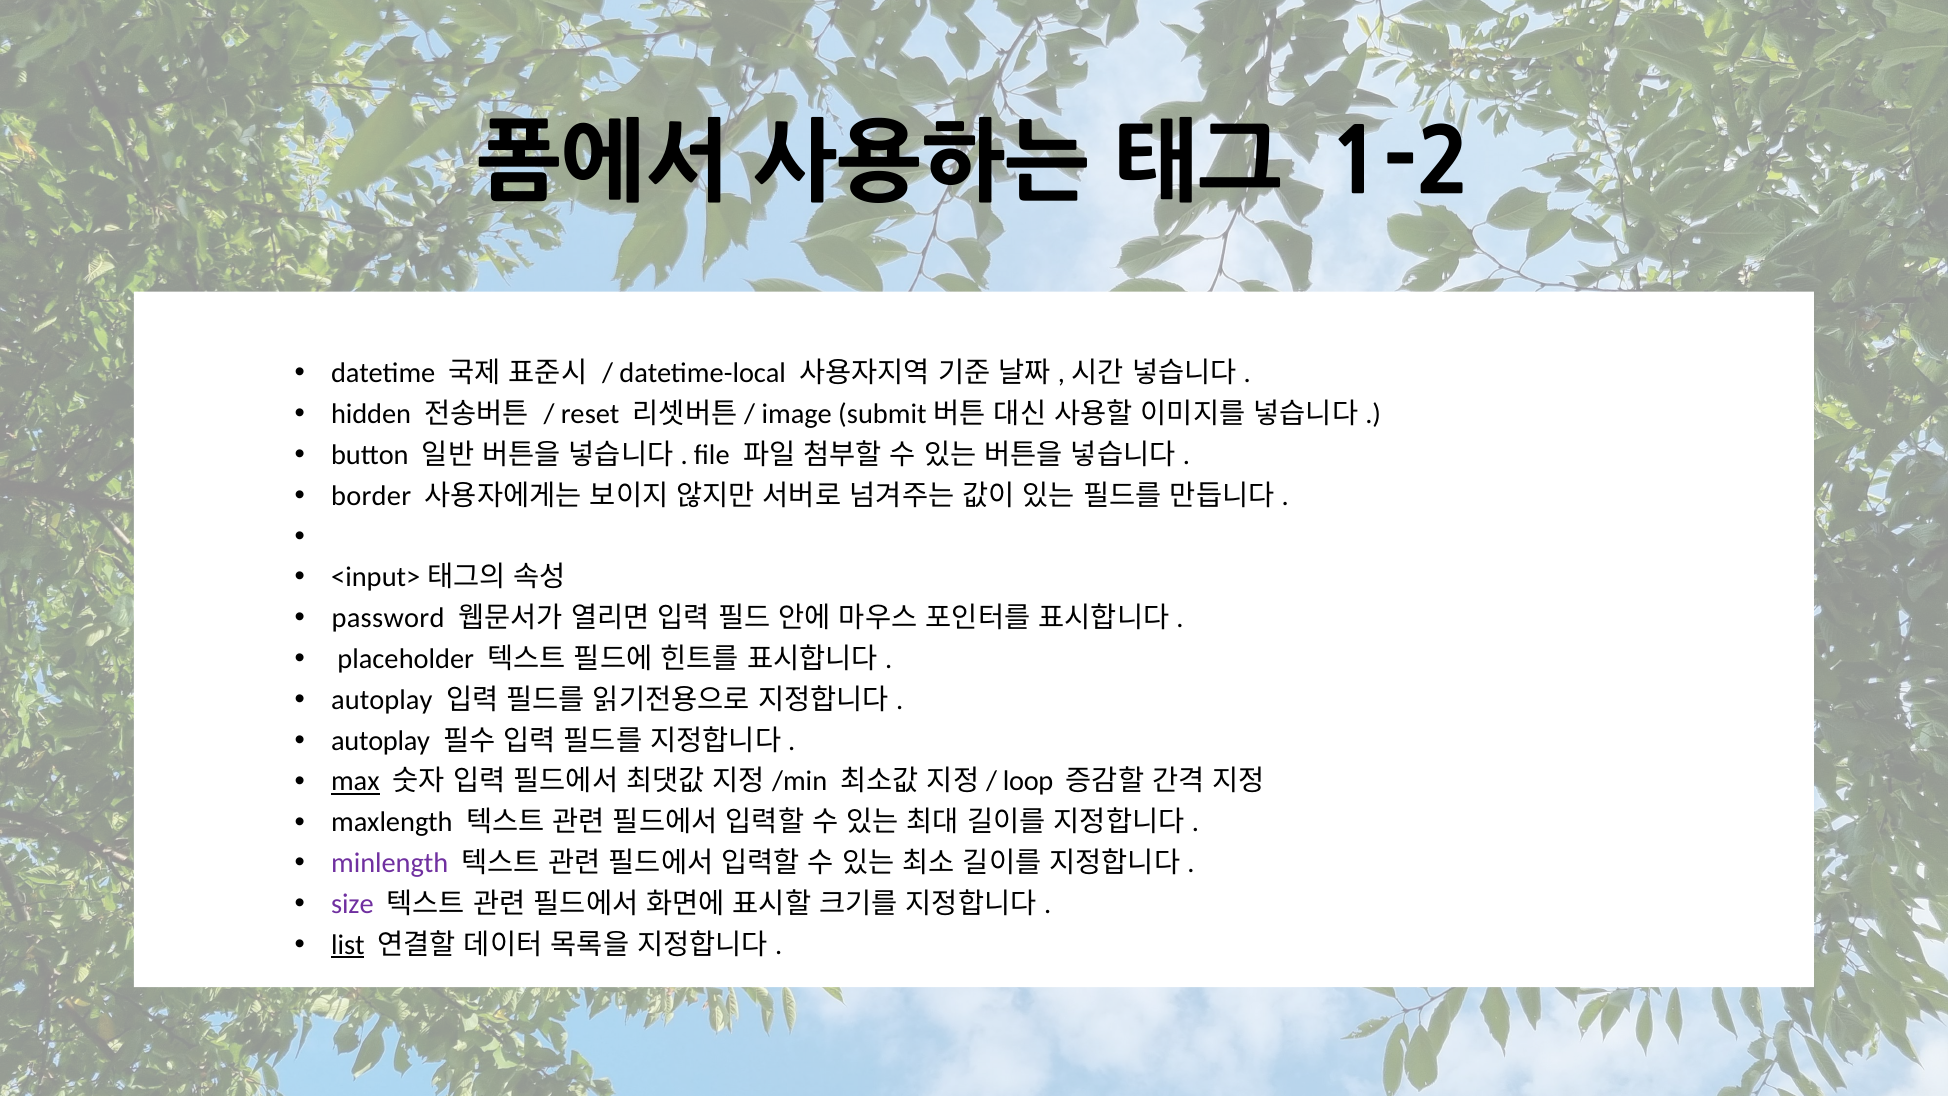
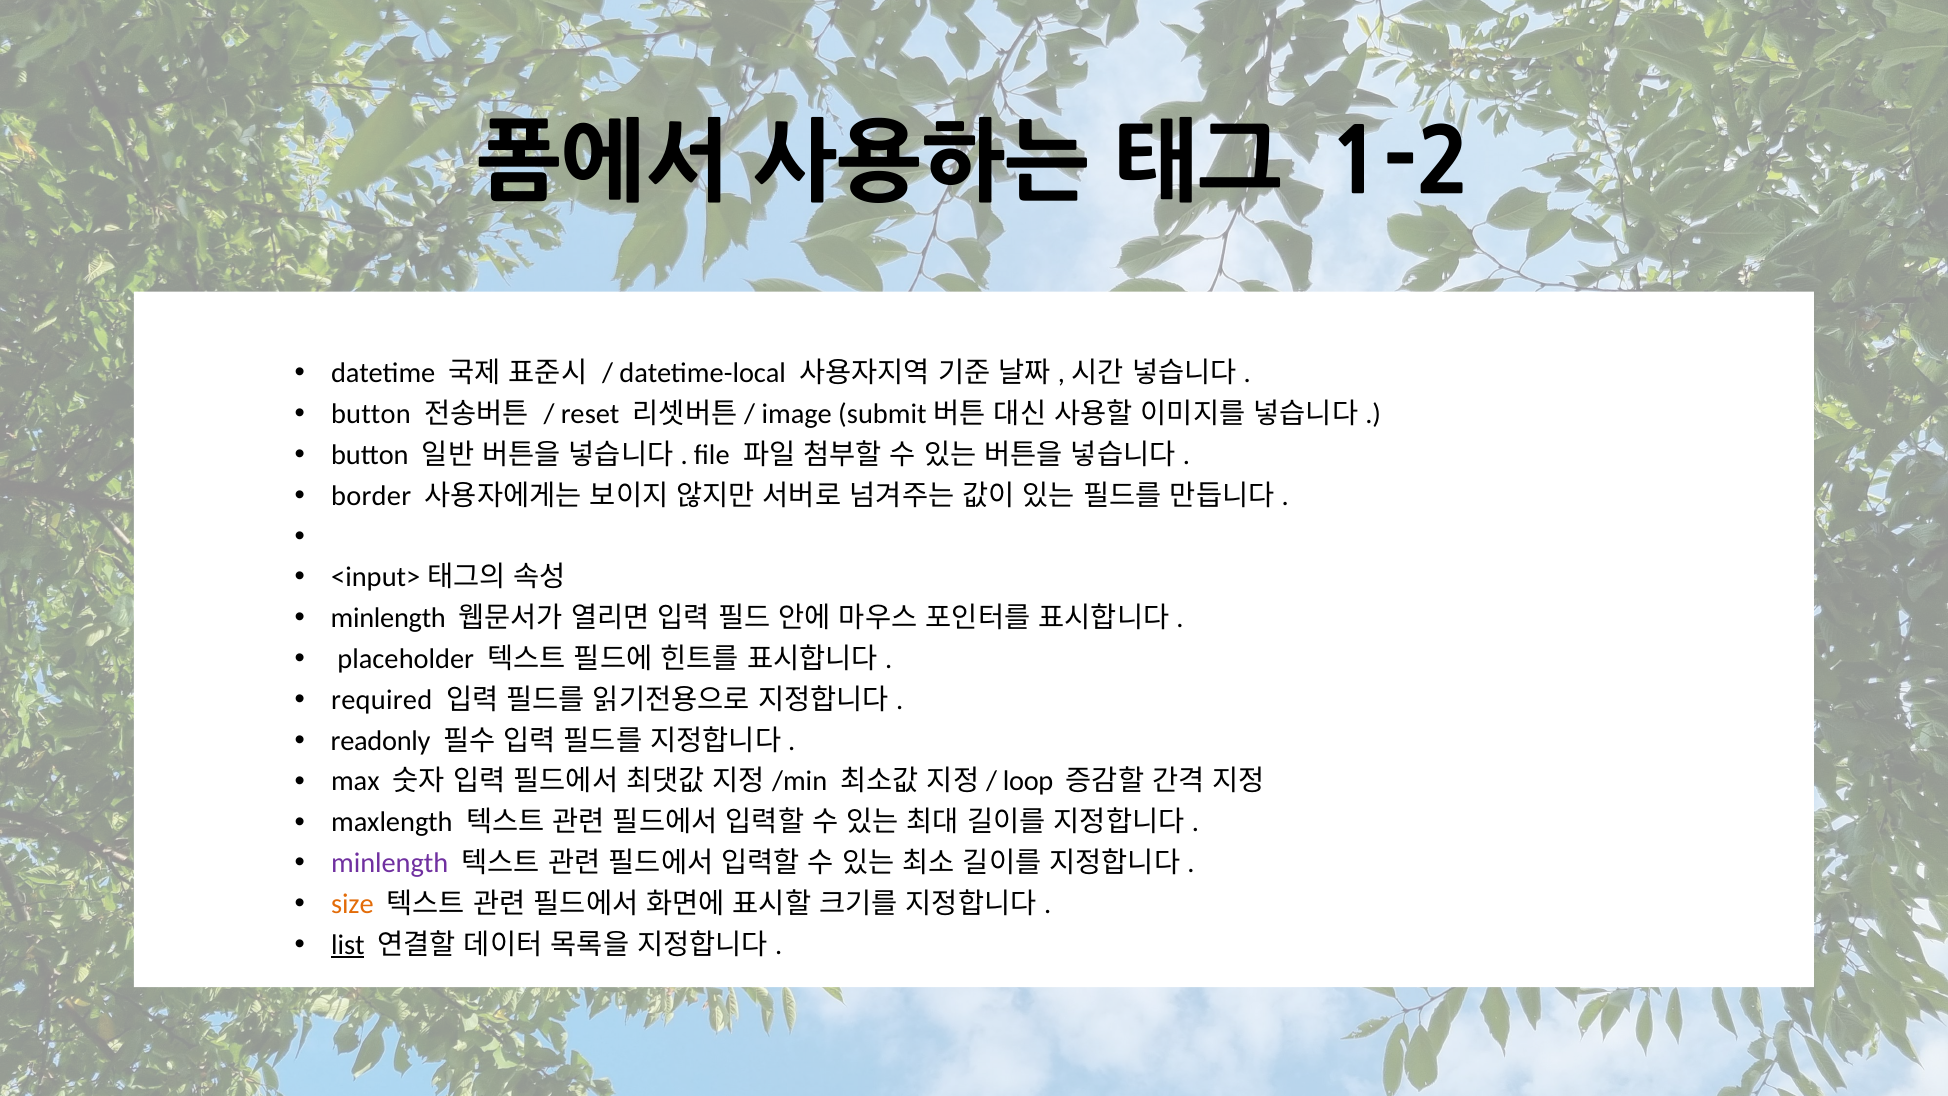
hidden at (371, 414): hidden -> button
password at (388, 618): password -> minlength
autoplay at (382, 700): autoplay -> required
autoplay at (381, 741): autoplay -> readonly
max underline: present -> none
size colour: purple -> orange
